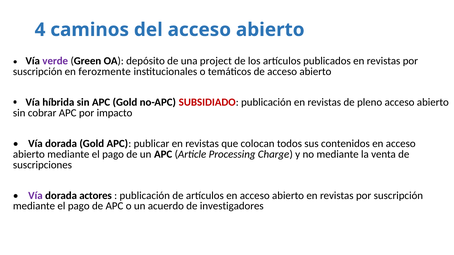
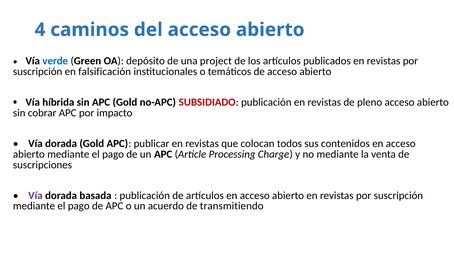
verde colour: purple -> blue
ferozmente: ferozmente -> falsificación
actores: actores -> basada
investigadores: investigadores -> transmitiendo
